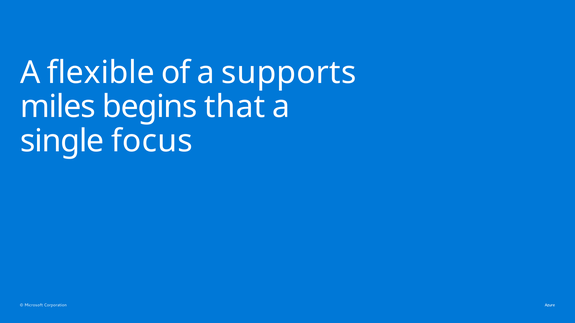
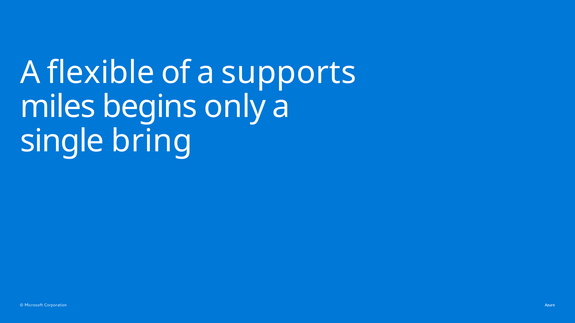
that: that -> only
focus: focus -> bring
